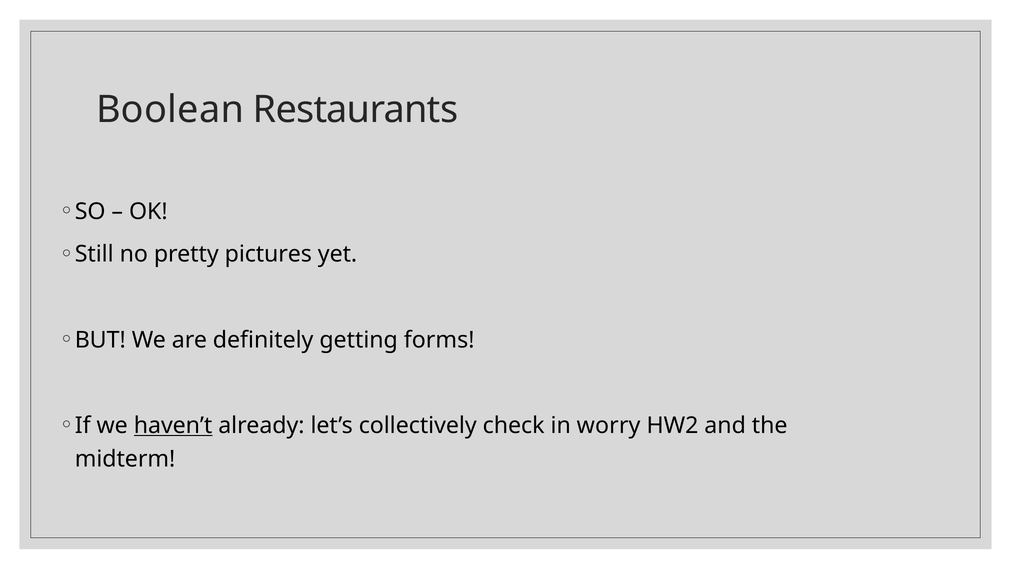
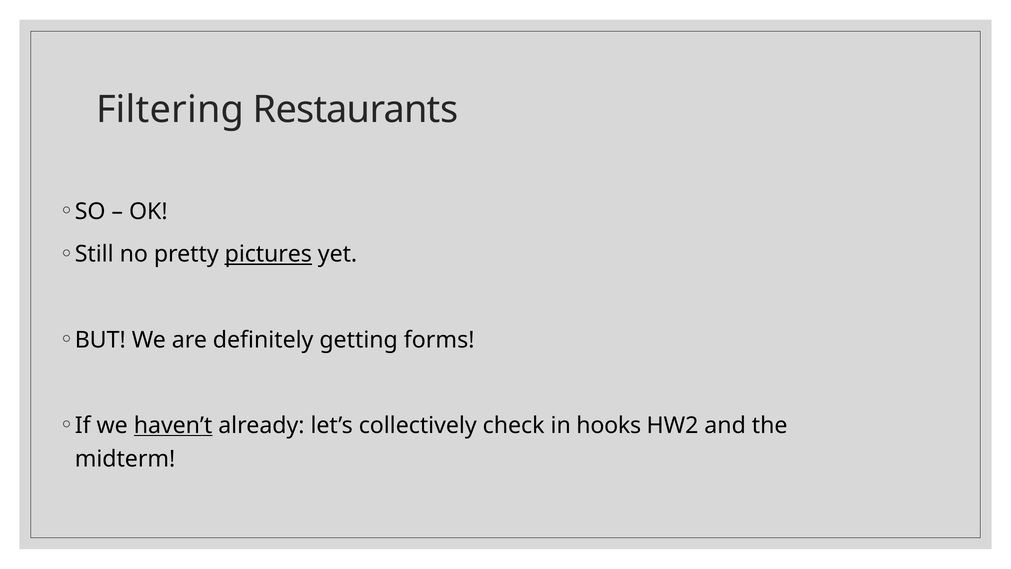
Boolean: Boolean -> Filtering
pictures underline: none -> present
worry: worry -> hooks
